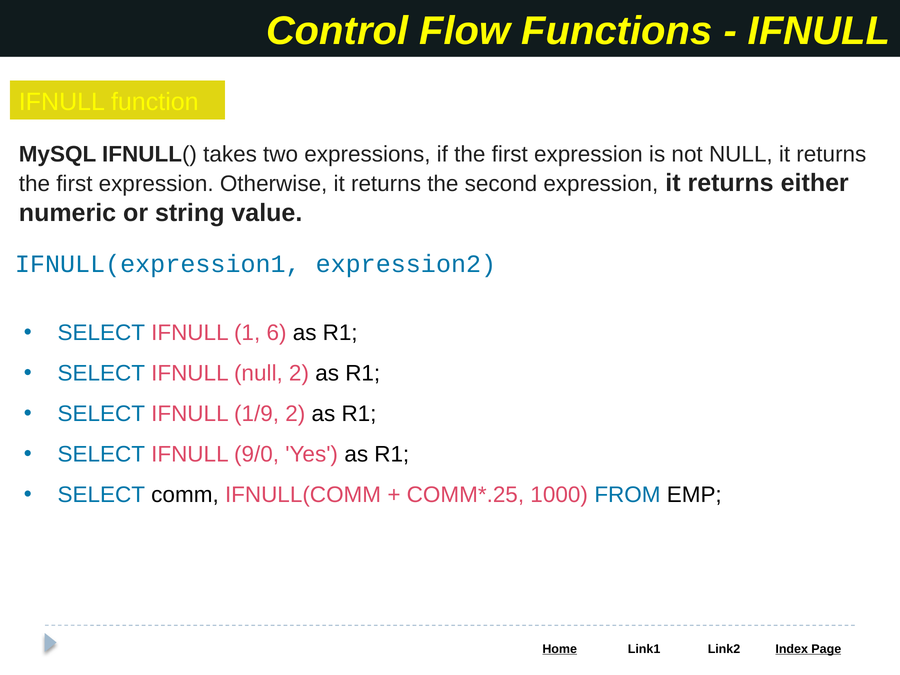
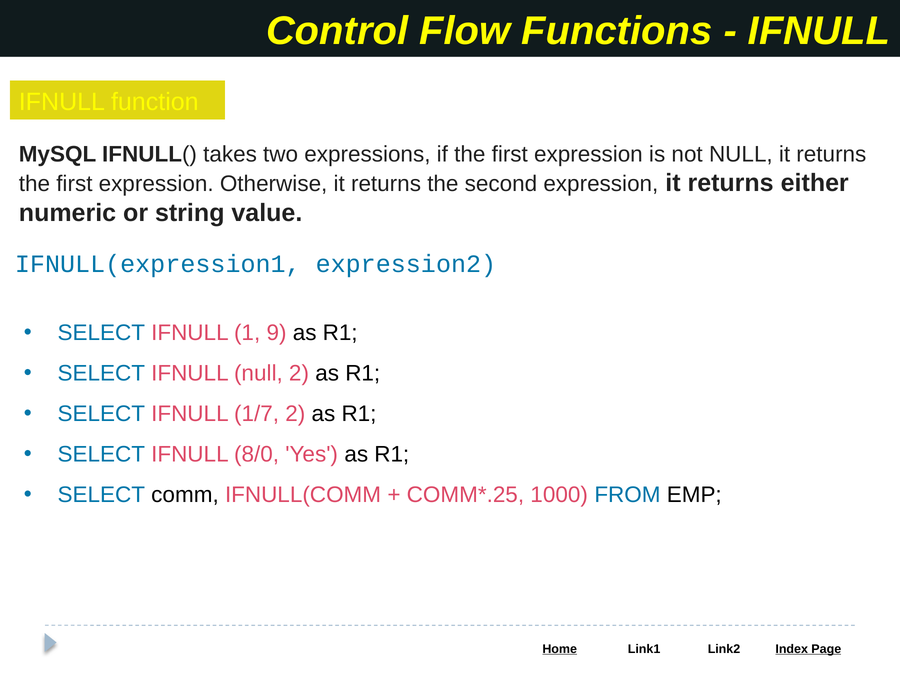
6: 6 -> 9
1/9: 1/9 -> 1/7
9/0: 9/0 -> 8/0
